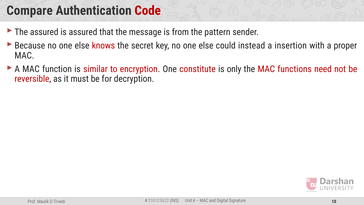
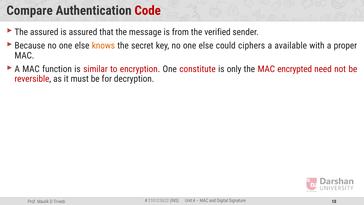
pattern: pattern -> verified
knows colour: red -> orange
instead: instead -> ciphers
insertion: insertion -> available
functions: functions -> encrypted
